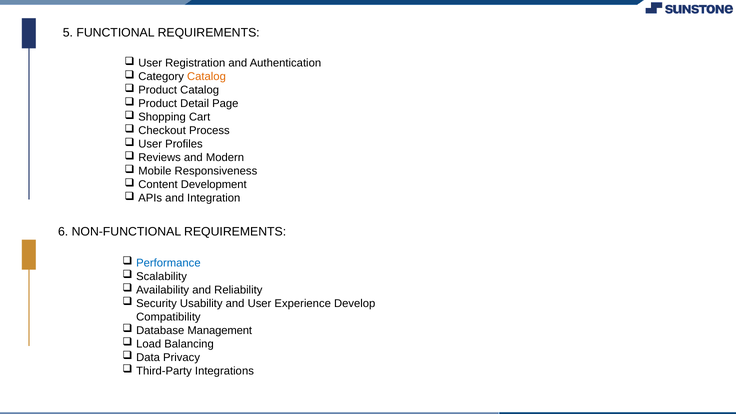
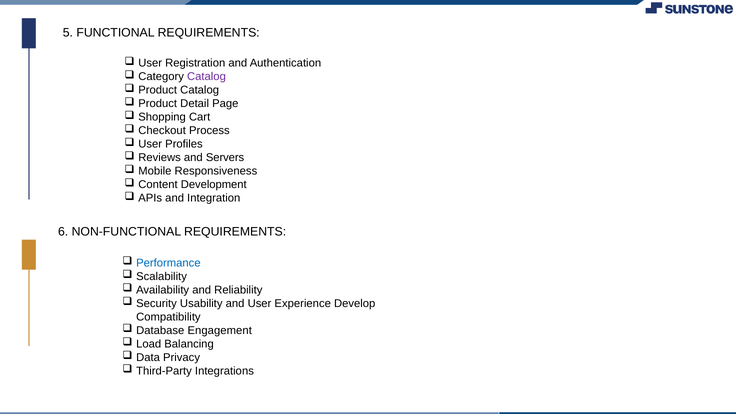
Catalog at (206, 77) colour: orange -> purple
Modern: Modern -> Servers
Management: Management -> Engagement
